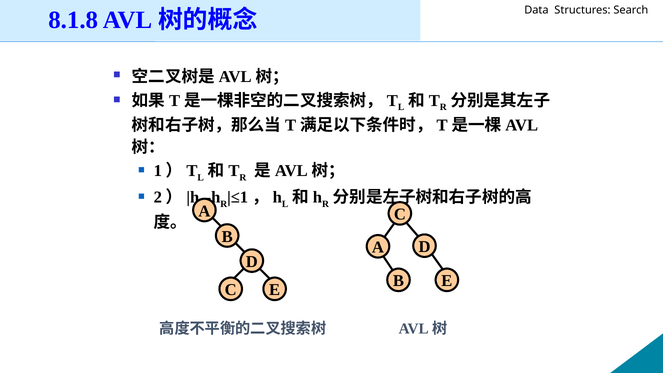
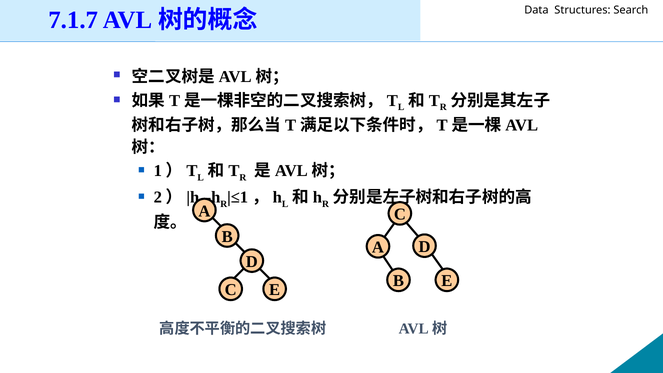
8.1.8: 8.1.8 -> 7.1.7
